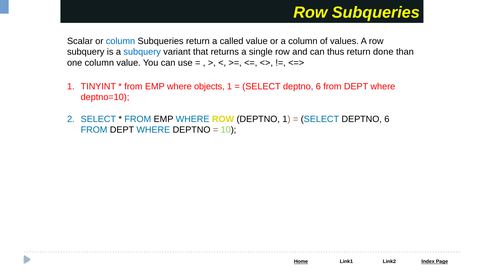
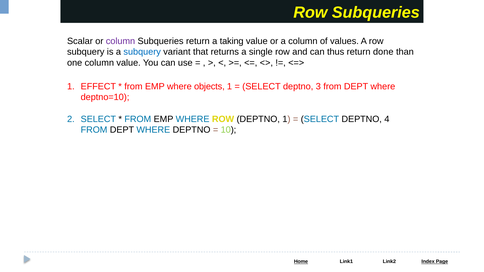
column at (120, 41) colour: blue -> purple
called: called -> taking
TINYINT: TINYINT -> EFFECT
6 at (318, 86): 6 -> 3
6 at (387, 119): 6 -> 4
